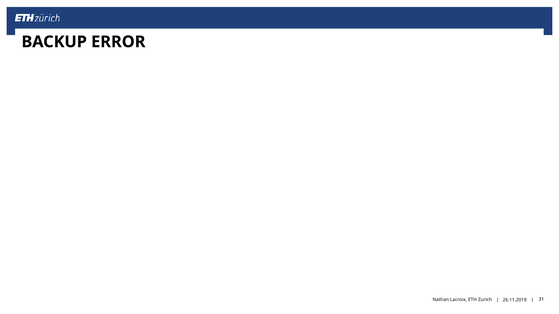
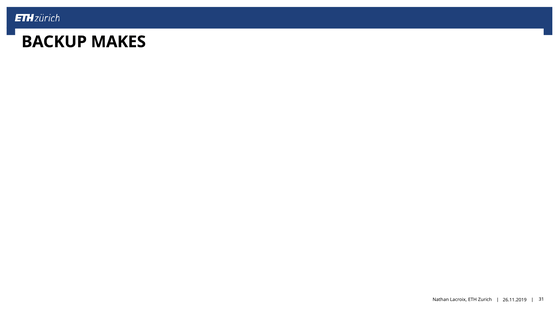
ERROR: ERROR -> MAKES
